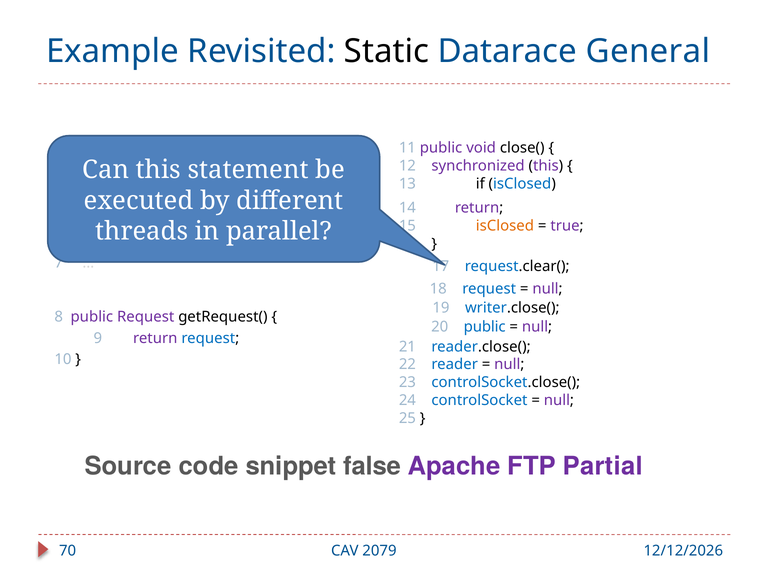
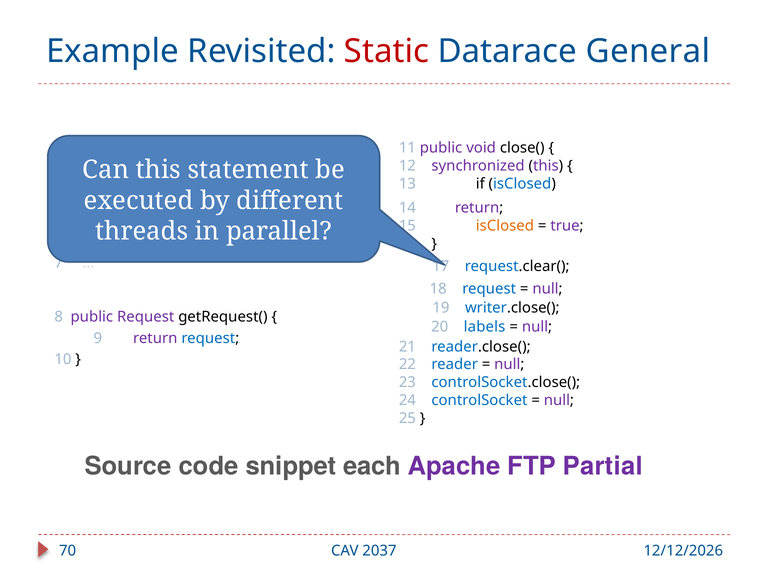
Static colour: black -> red
20 public: public -> labels
false: false -> each
2079: 2079 -> 2037
